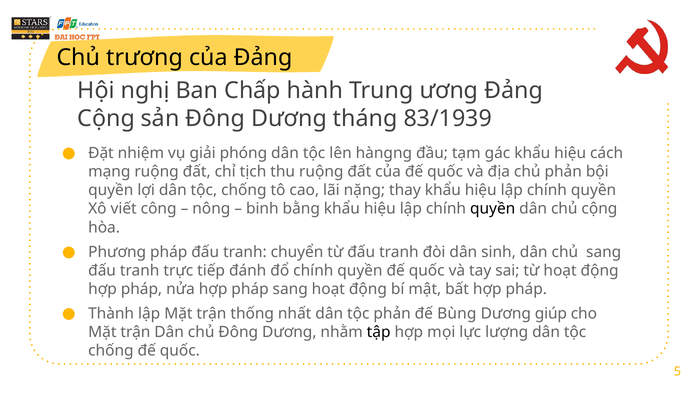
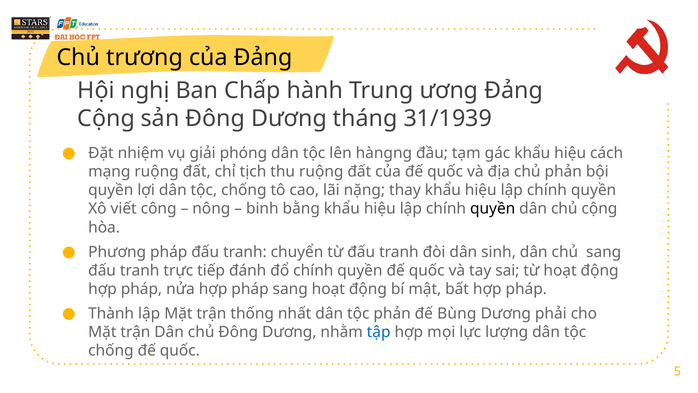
83/1939: 83/1939 -> 31/1939
giúp: giúp -> phải
tập colour: black -> blue
